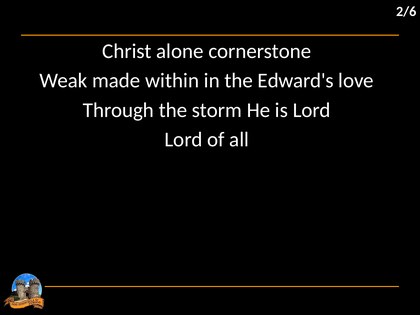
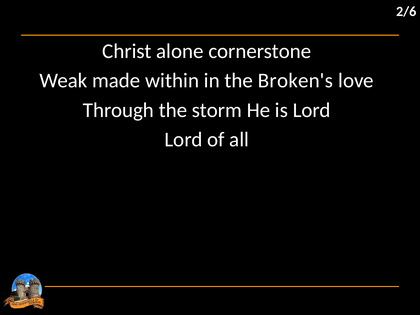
Edward's: Edward's -> Broken's
